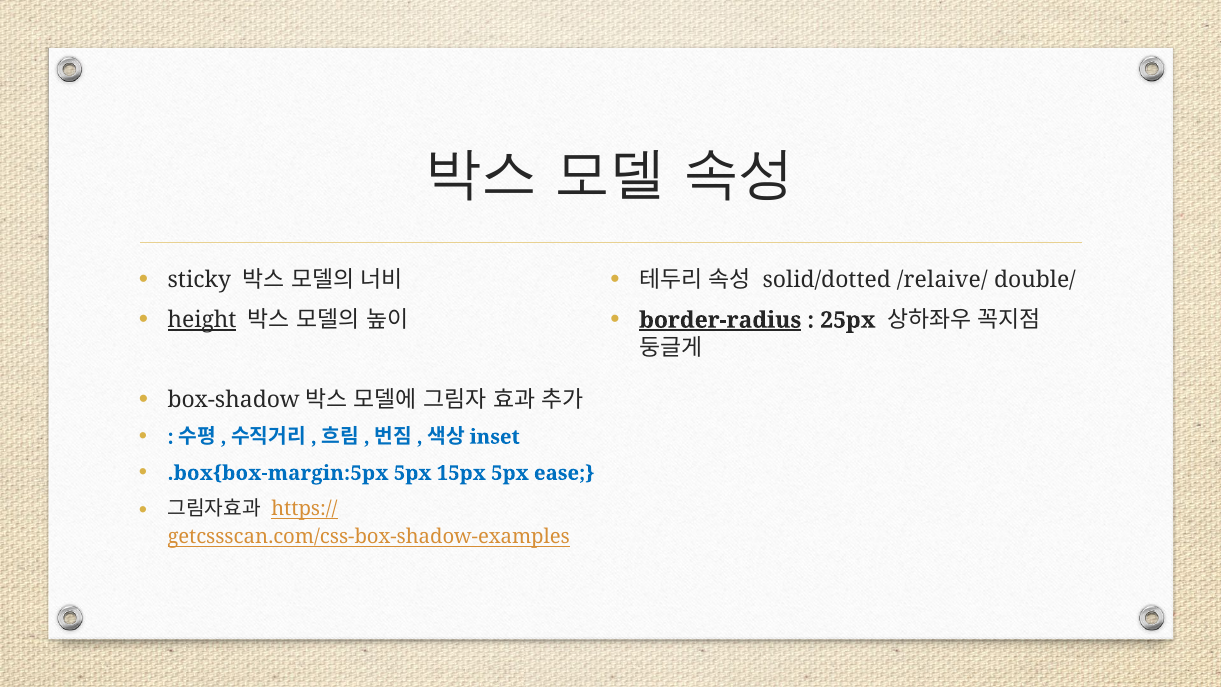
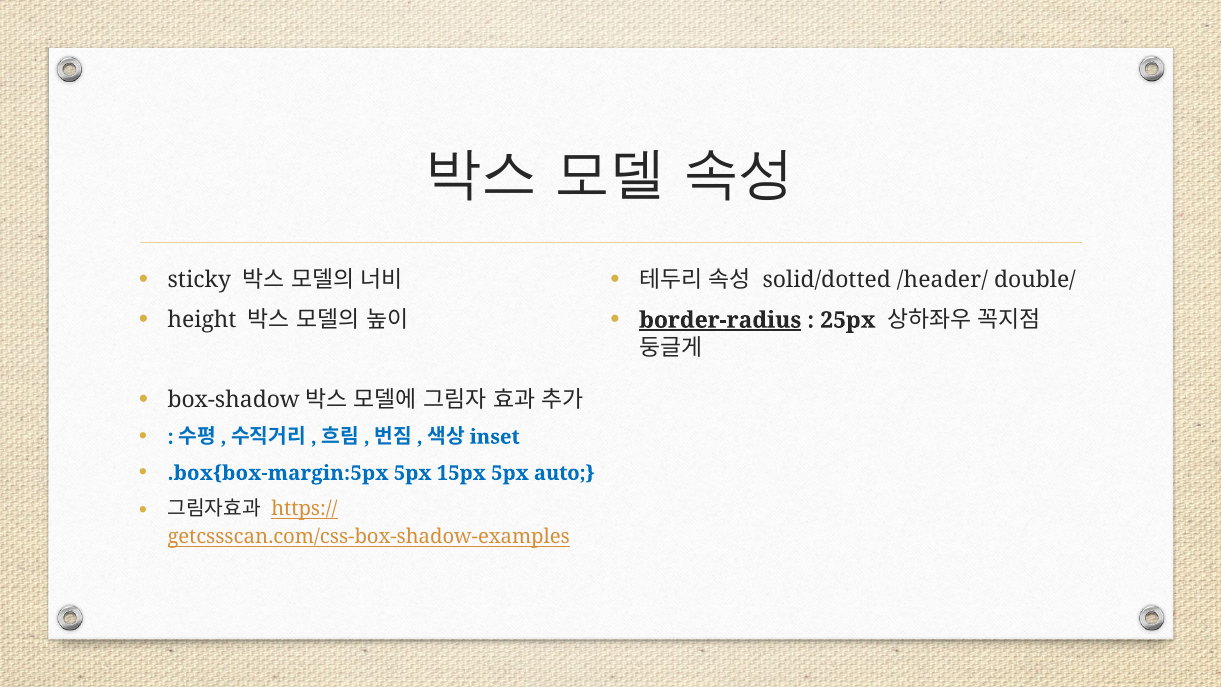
/relaive/: /relaive/ -> /header/
height underline: present -> none
ease: ease -> auto
